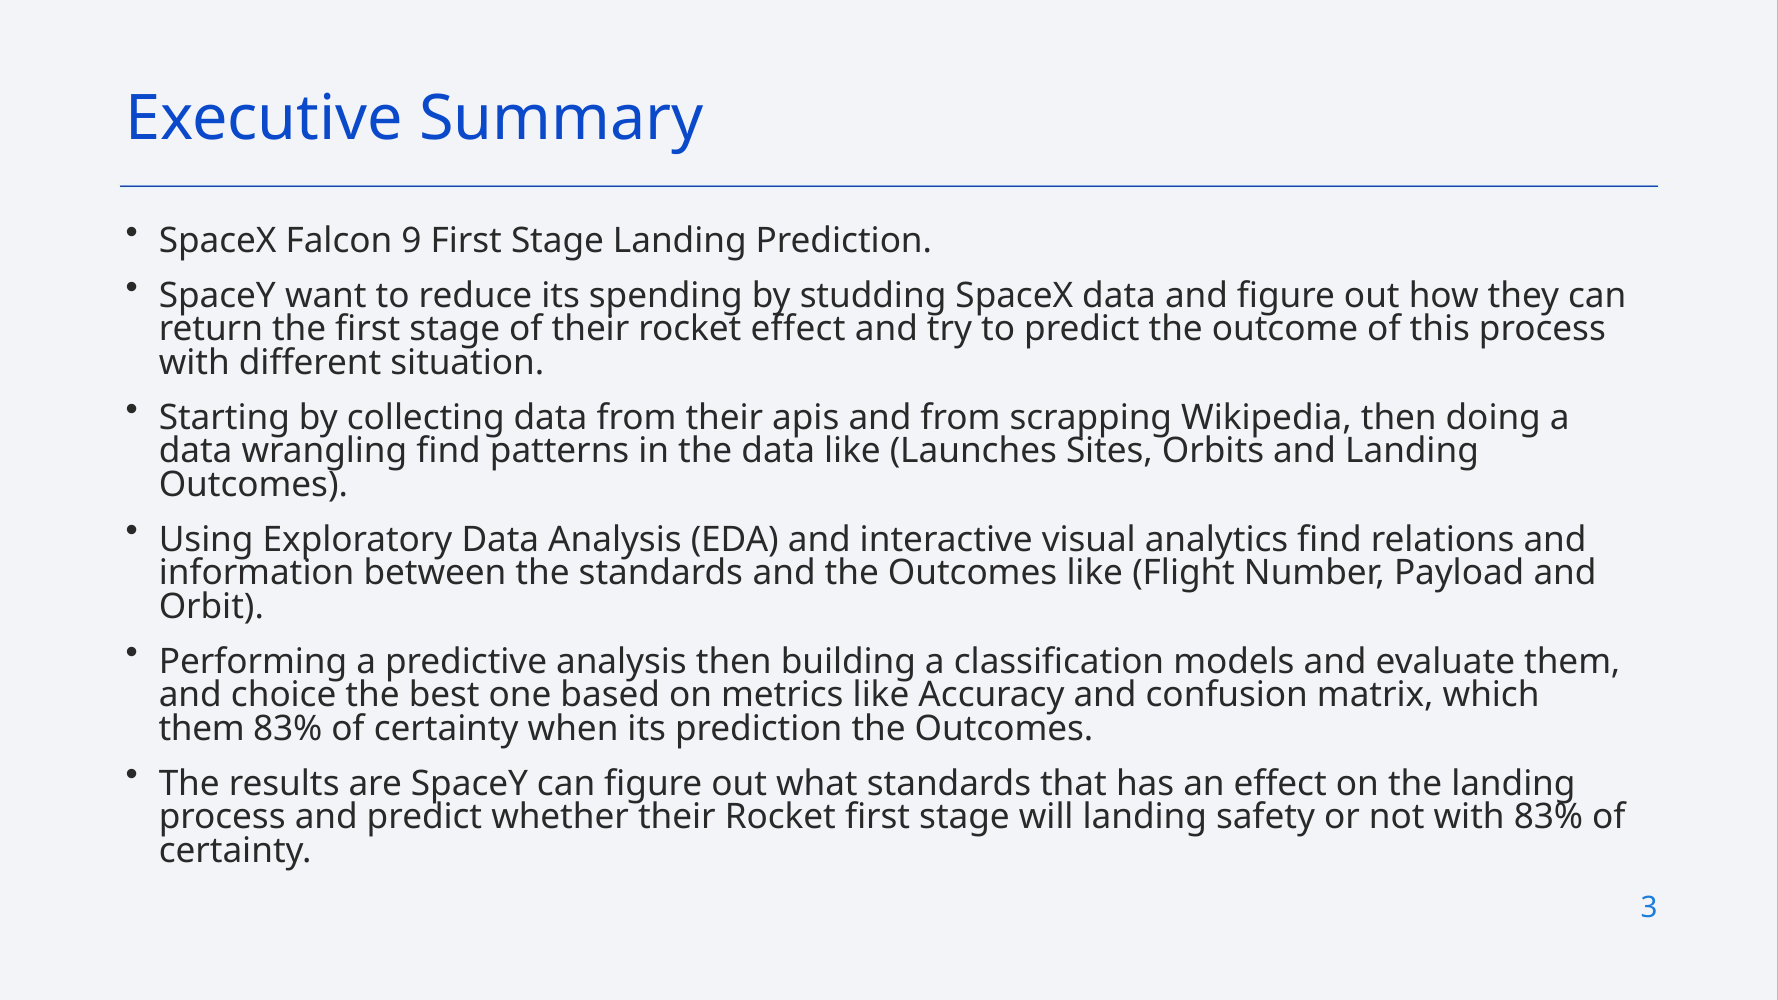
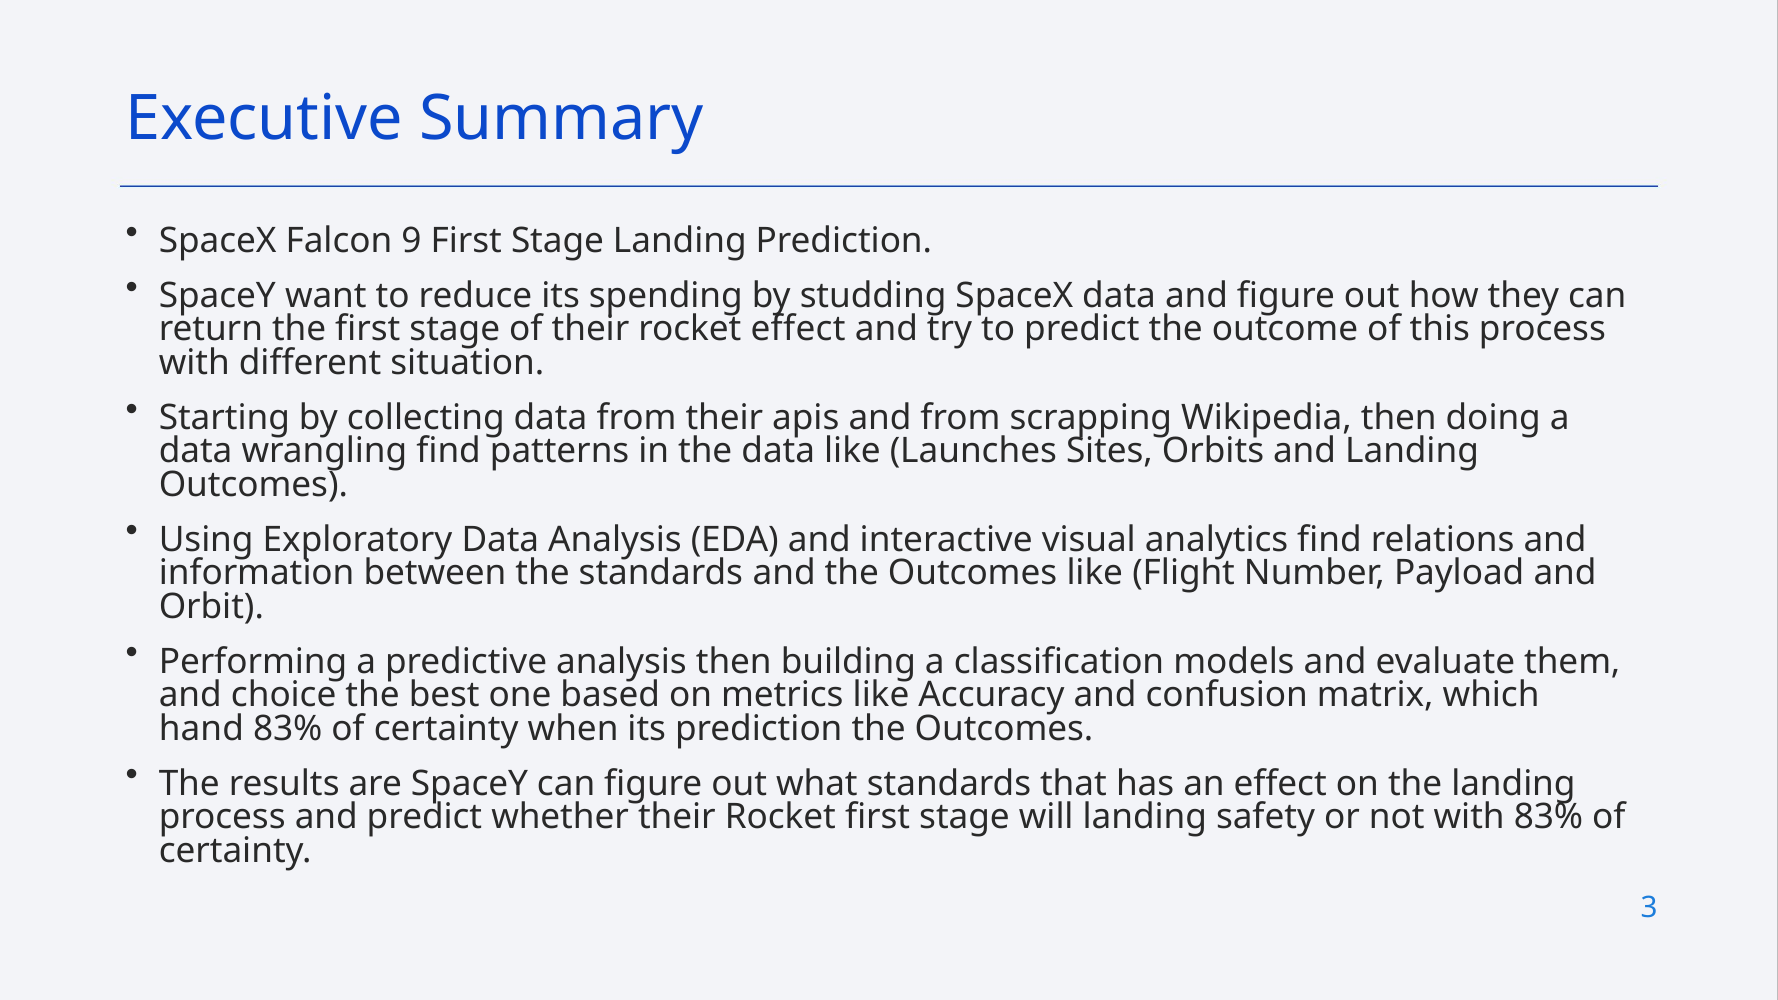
them at (202, 729): them -> hand
